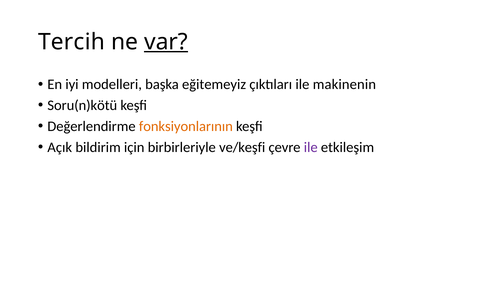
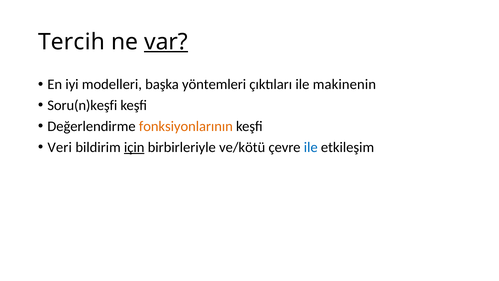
eğitemeyiz: eğitemeyiz -> yöntemleri
Soru(n)kötü: Soru(n)kötü -> Soru(n)keşfi
Açık: Açık -> Veri
için underline: none -> present
ve/keşfi: ve/keşfi -> ve/kötü
ile at (311, 147) colour: purple -> blue
